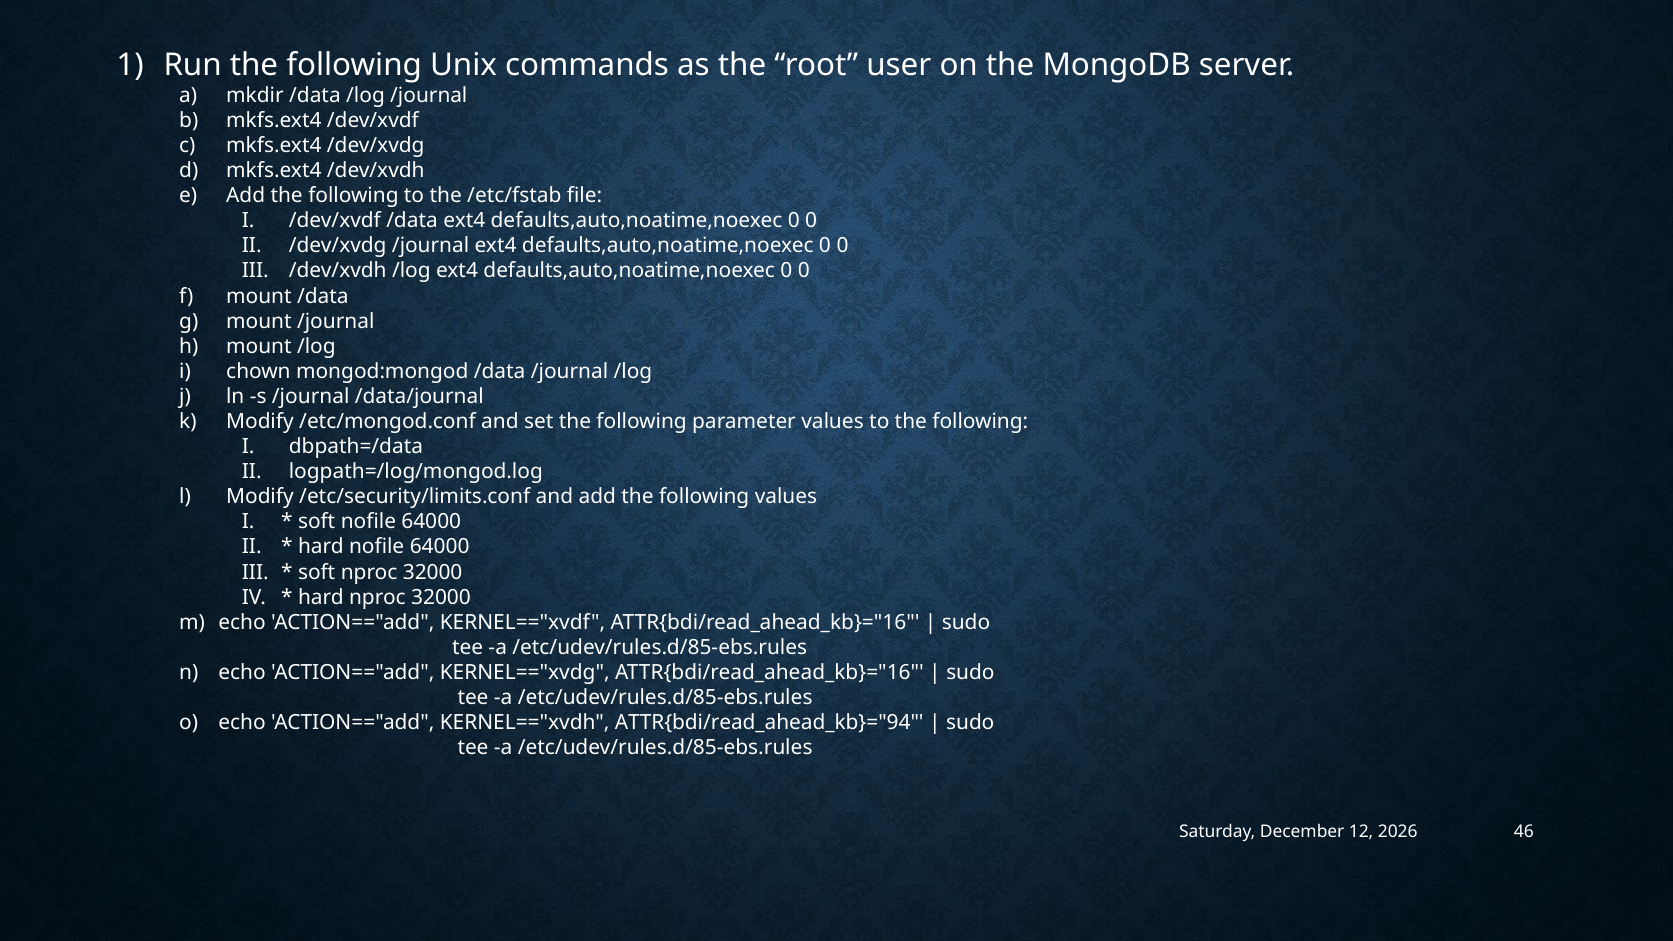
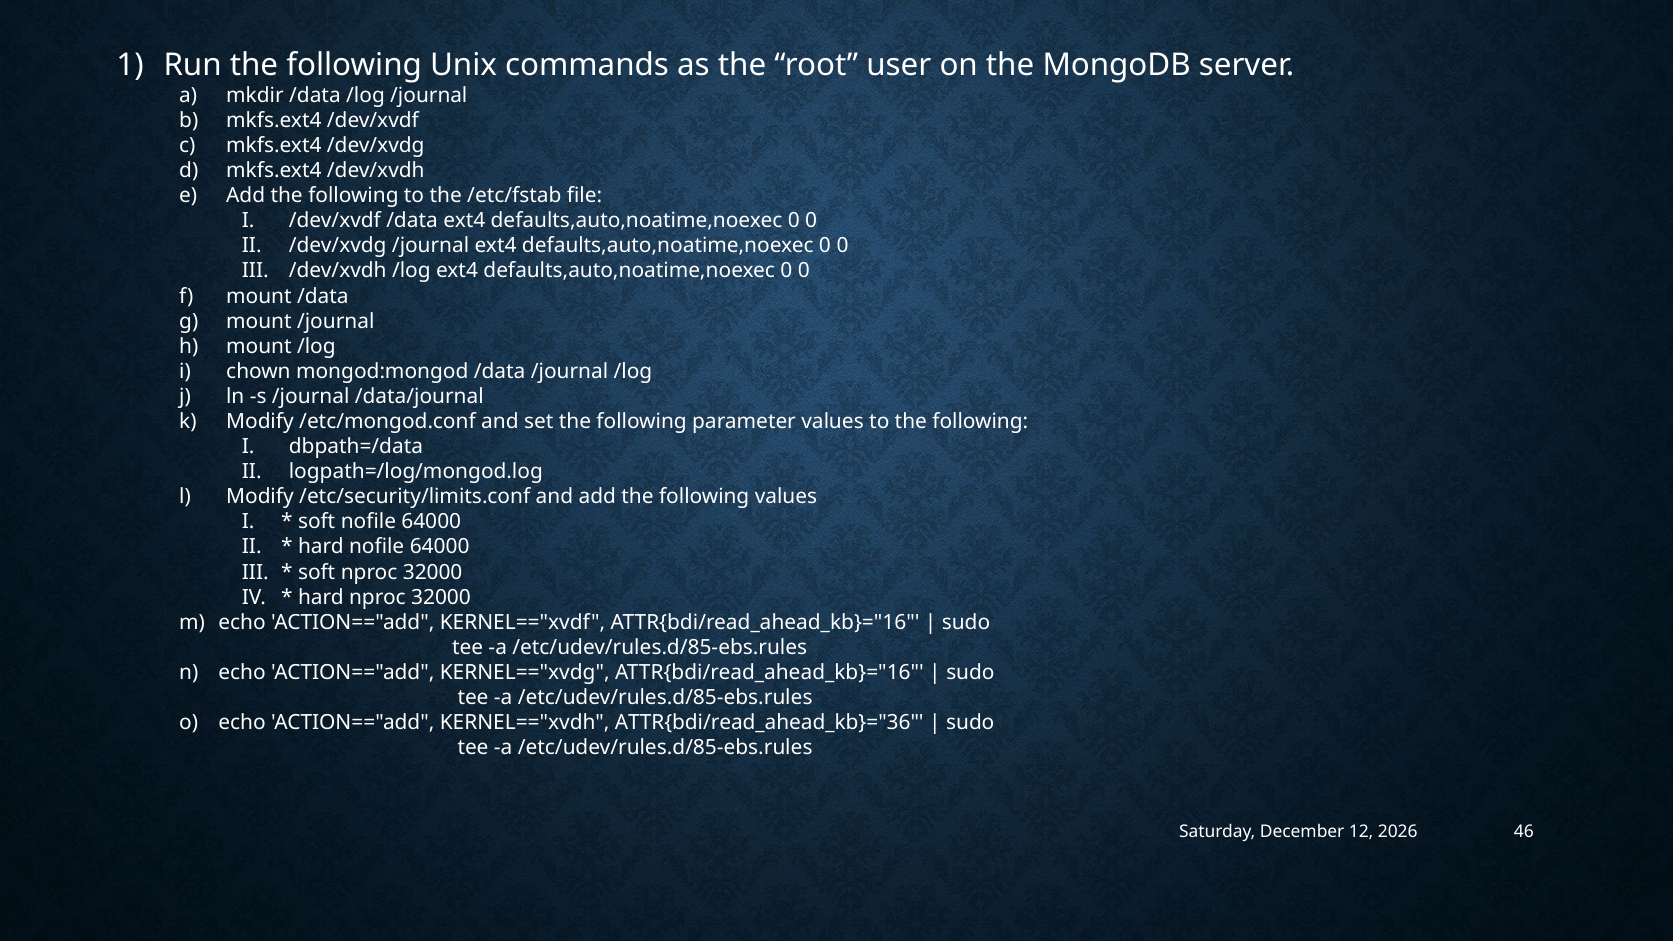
ATTR{bdi/read_ahead_kb}="94: ATTR{bdi/read_ahead_kb}="94 -> ATTR{bdi/read_ahead_kb}="36
